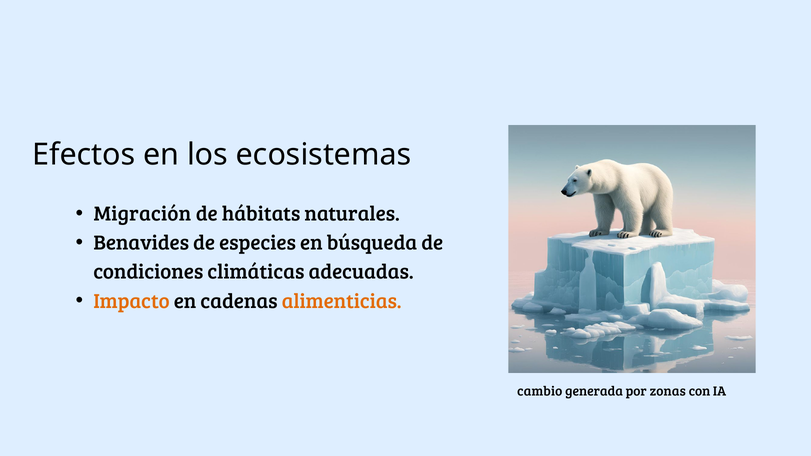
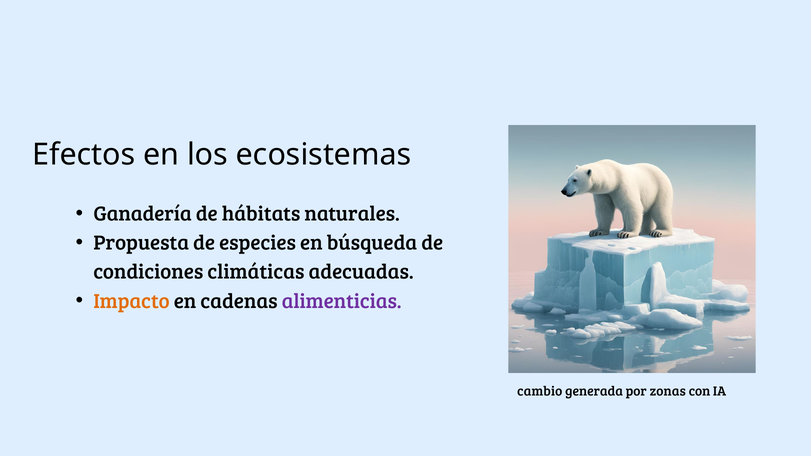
Migración: Migración -> Ganadería
Benavides: Benavides -> Propuesta
alimenticias colour: orange -> purple
